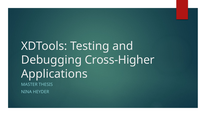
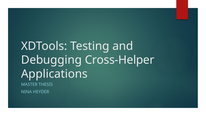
Cross-Higher: Cross-Higher -> Cross-Helper
